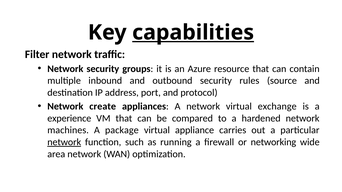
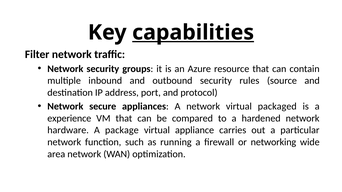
create: create -> secure
exchange: exchange -> packaged
machines: machines -> hardware
network at (64, 142) underline: present -> none
